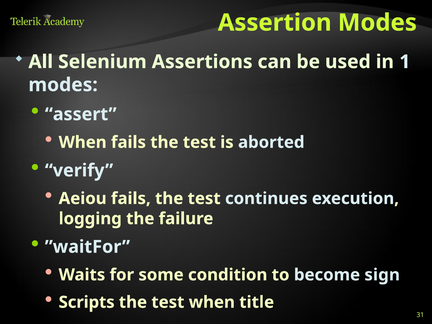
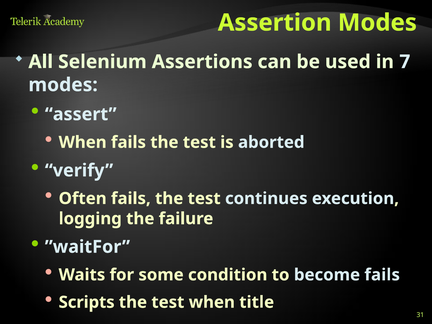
1: 1 -> 7
Aeiou: Aeiou -> Often
become sign: sign -> fails
